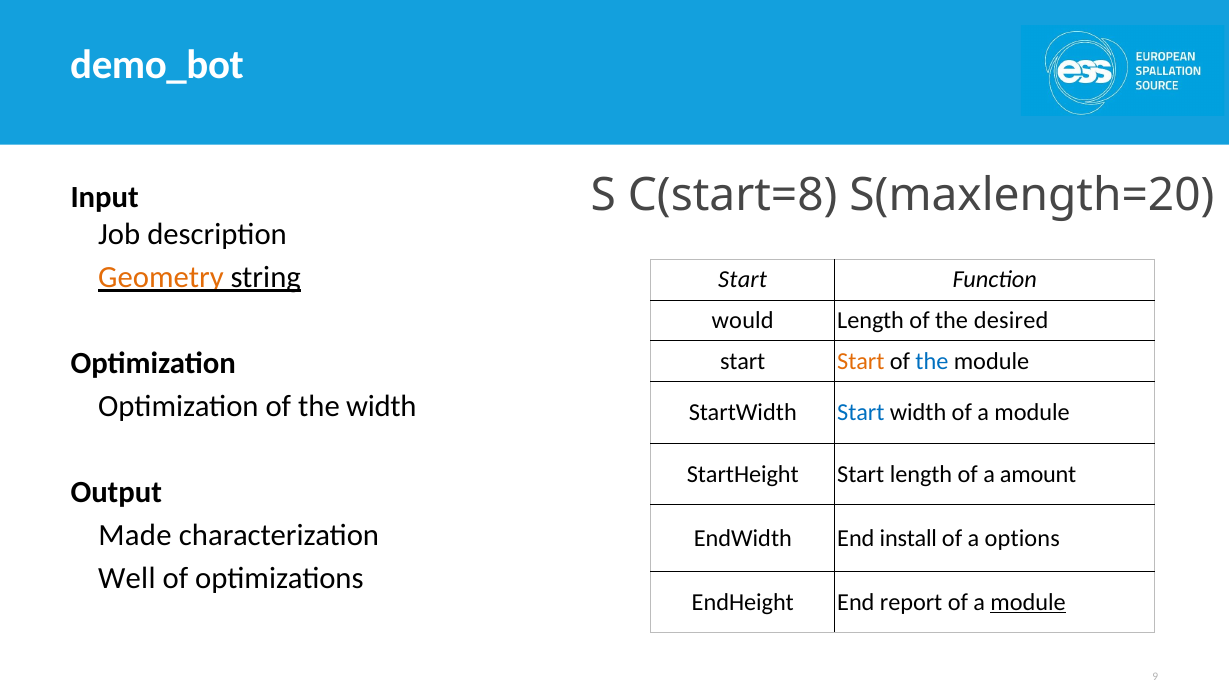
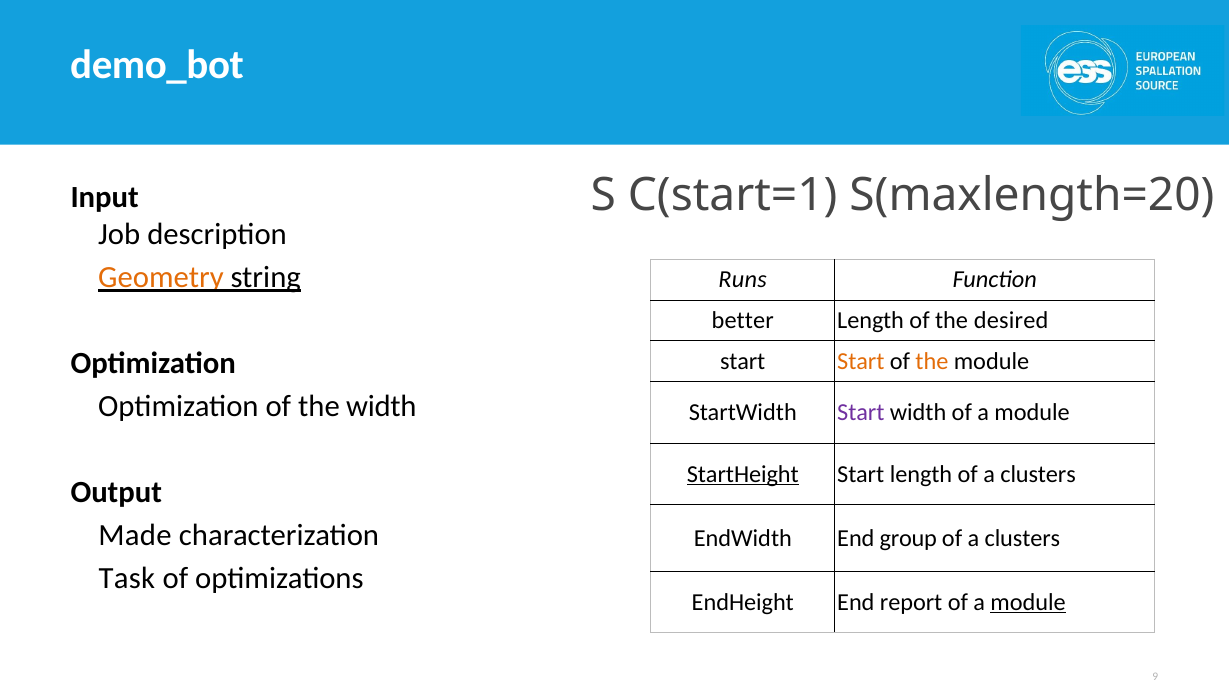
C(start=8: C(start=8 -> C(start=1
Start at (743, 280): Start -> Runs
would: would -> better
the at (932, 361) colour: blue -> orange
Start at (861, 412) colour: blue -> purple
StartHeight underline: none -> present
amount at (1038, 474): amount -> clusters
install: install -> group
options at (1022, 538): options -> clusters
Well: Well -> Task
